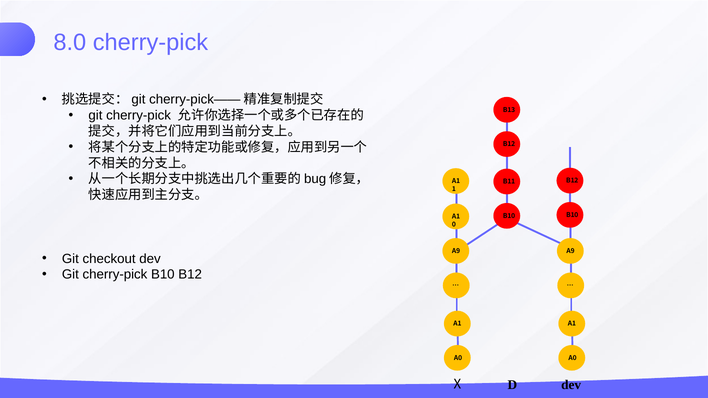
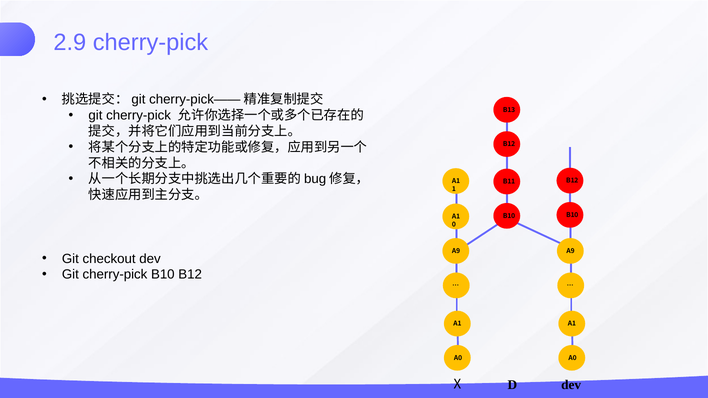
8.0: 8.0 -> 2.9
